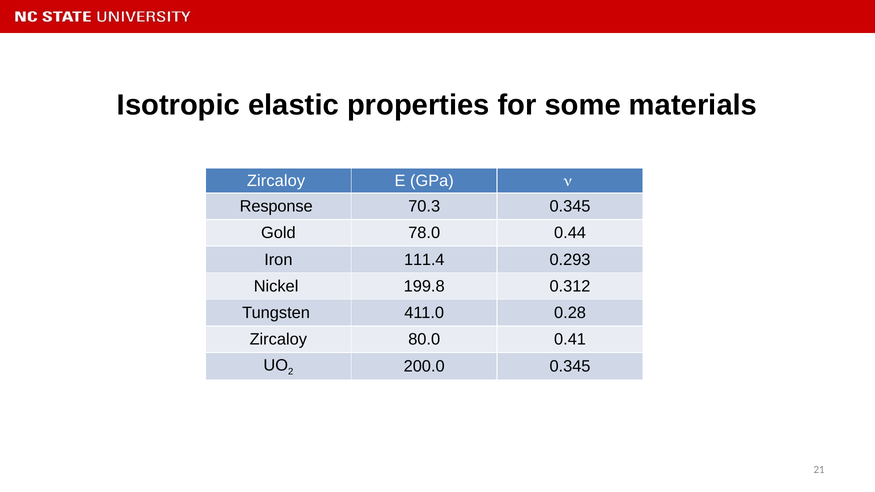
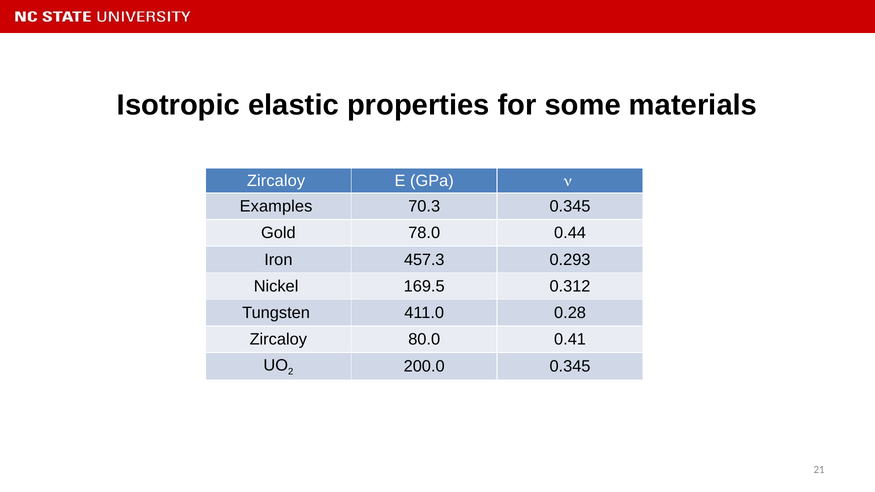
Response: Response -> Examples
111.4: 111.4 -> 457.3
199.8: 199.8 -> 169.5
